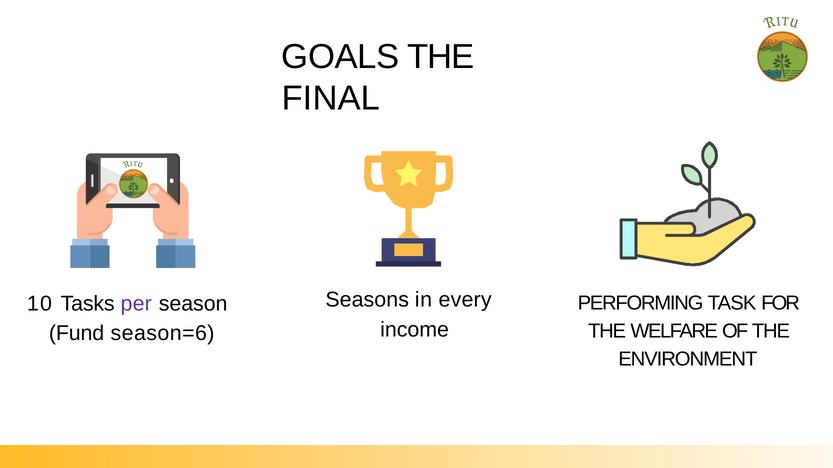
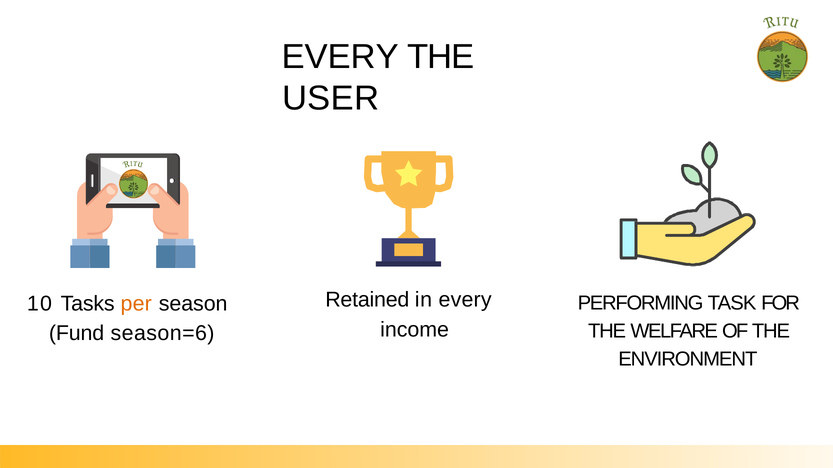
GOALS at (341, 57): GOALS -> EVERY
FINAL: FINAL -> USER
Seasons: Seasons -> Retained
per colour: purple -> orange
